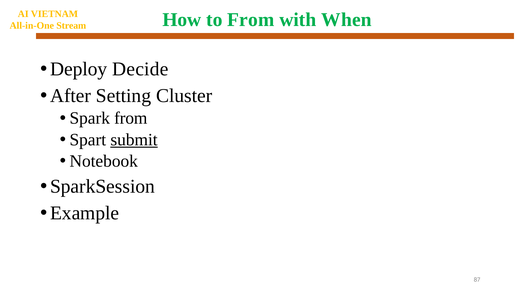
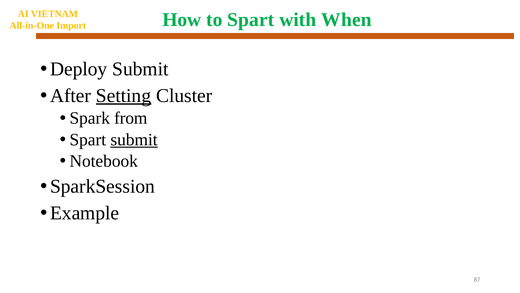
to From: From -> Spart
Stream: Stream -> Import
Deploy Decide: Decide -> Submit
Setting underline: none -> present
